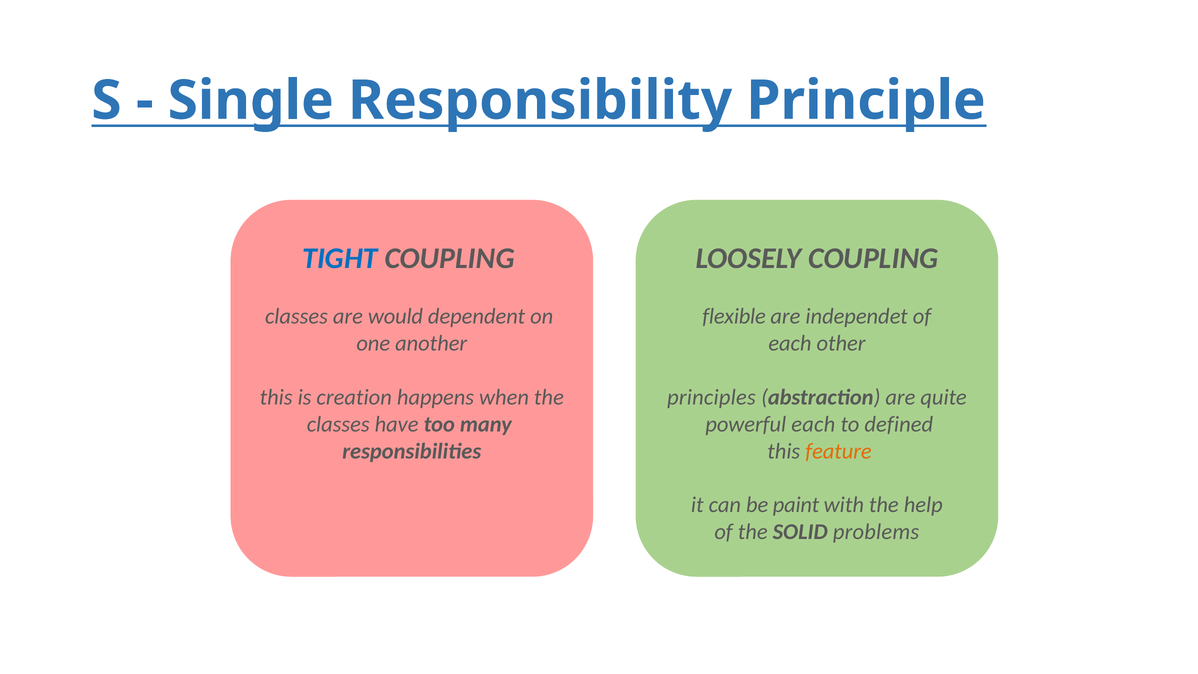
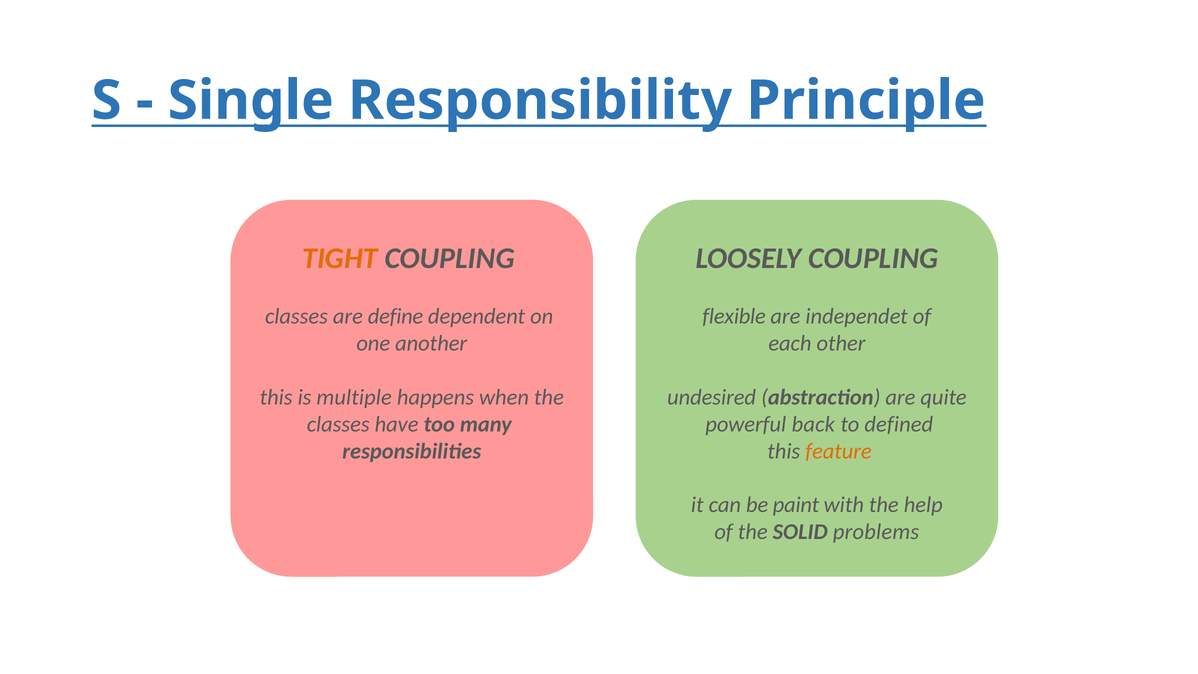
TIGHT colour: blue -> orange
would: would -> define
creation: creation -> multiple
principles: principles -> undesired
powerful each: each -> back
